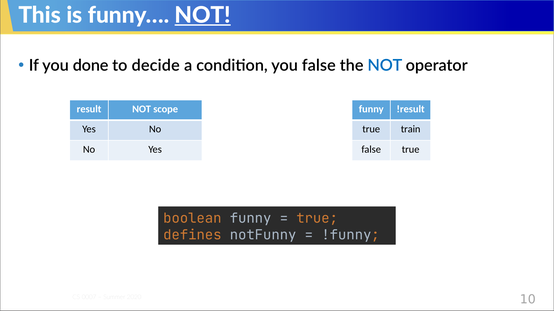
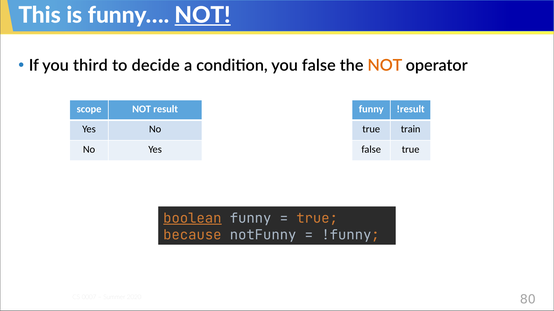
done: done -> third
NOT at (385, 66) colour: blue -> orange
result: result -> scope
scope: scope -> result
boolean underline: none -> present
defines: defines -> because
10: 10 -> 80
